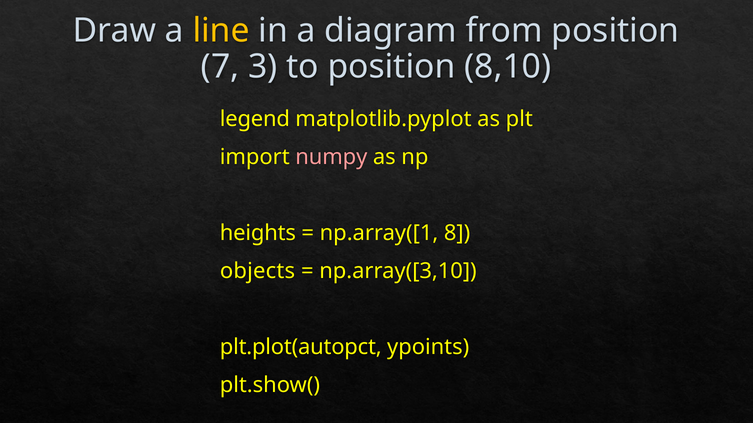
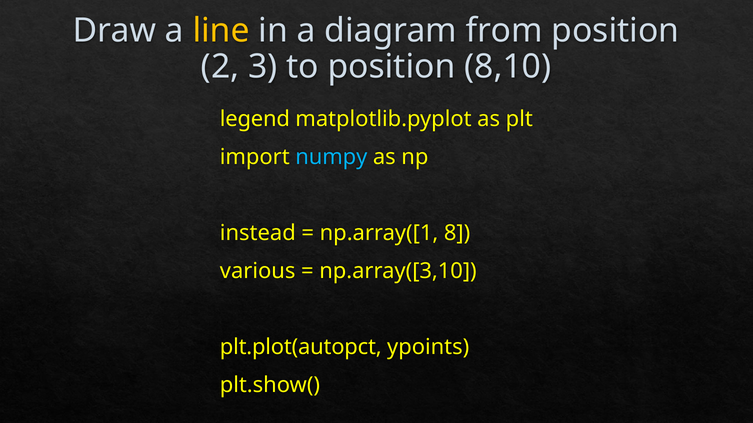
7: 7 -> 2
numpy colour: pink -> light blue
heights: heights -> instead
objects: objects -> various
